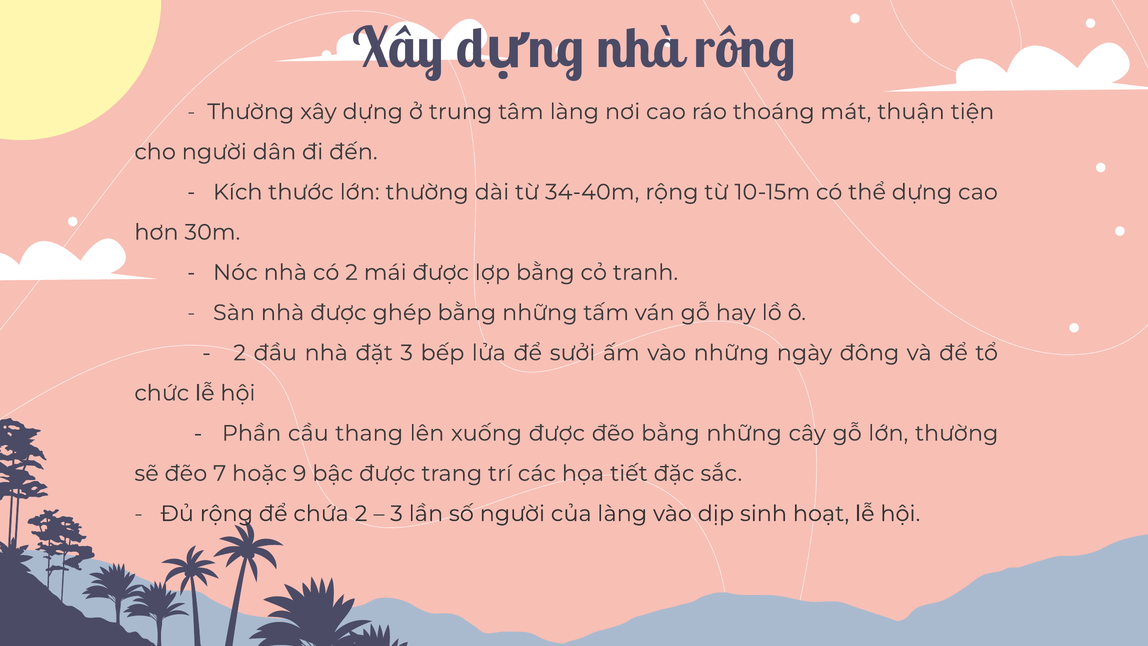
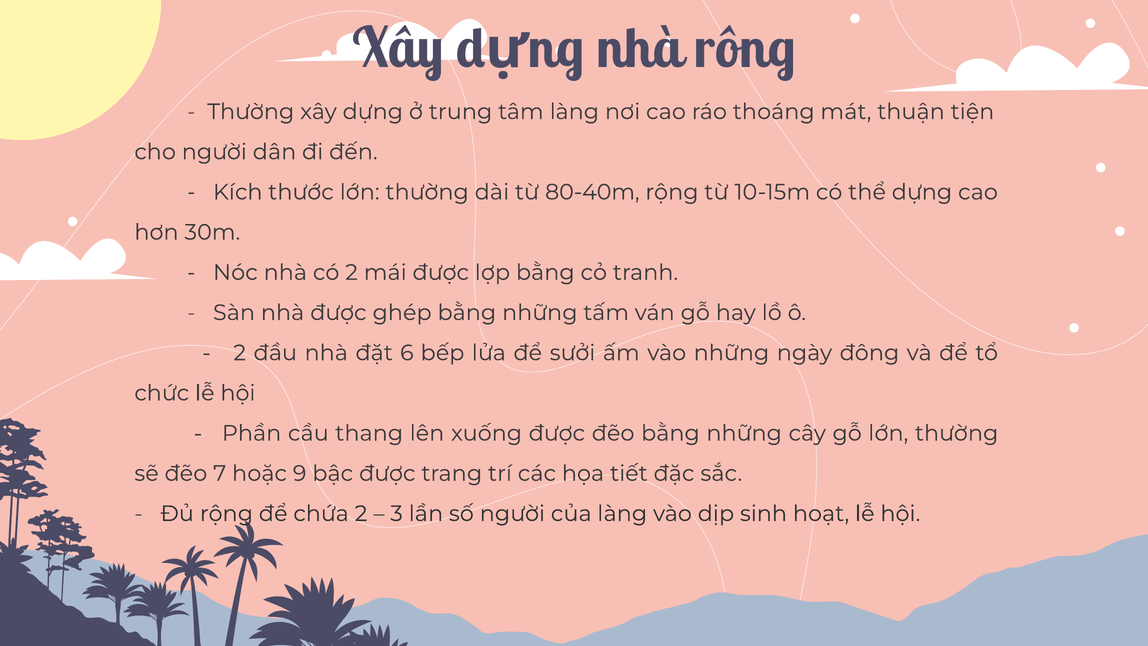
34-40m: 34-40m -> 80-40m
đặt 3: 3 -> 6
